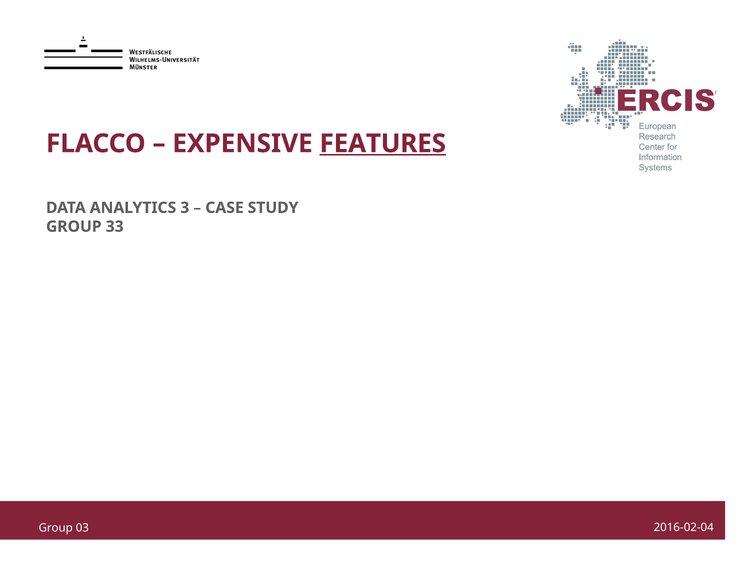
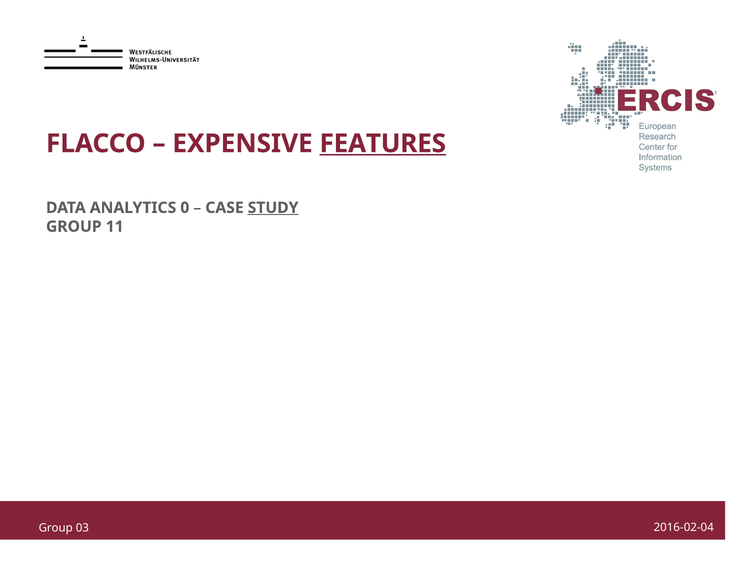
3: 3 -> 0
STUDY underline: none -> present
33: 33 -> 11
